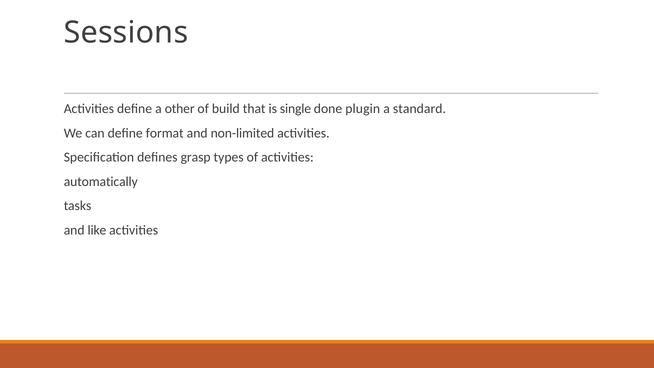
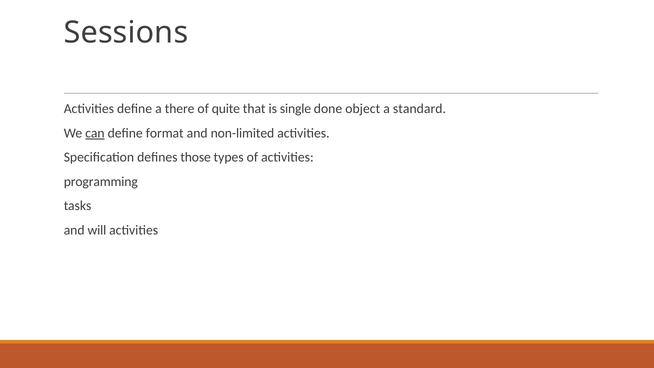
other: other -> there
build: build -> quite
plugin: plugin -> object
can underline: none -> present
grasp: grasp -> those
automatically: automatically -> programming
like: like -> will
